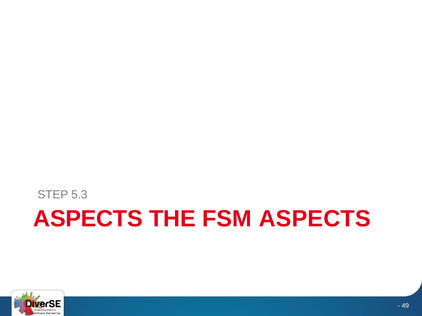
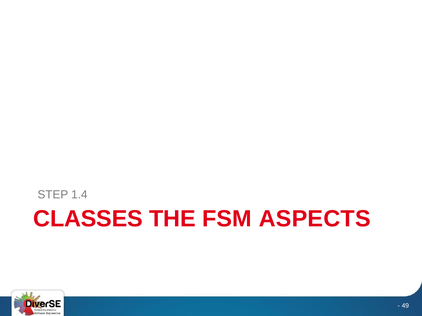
5.3: 5.3 -> 1.4
ASPECTS at (88, 219): ASPECTS -> CLASSES
